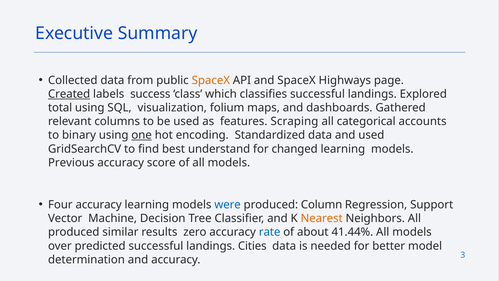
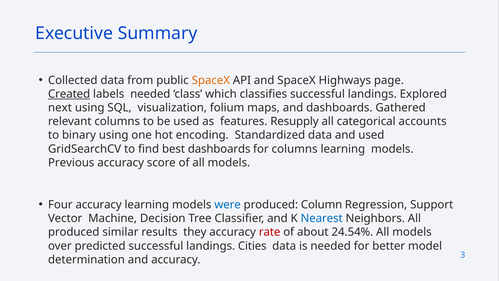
labels success: success -> needed
total: total -> next
Scraping: Scraping -> Resupply
one underline: present -> none
best understand: understand -> dashboards
for changed: changed -> columns
Nearest colour: orange -> blue
zero: zero -> they
rate colour: blue -> red
41.44%: 41.44% -> 24.54%
